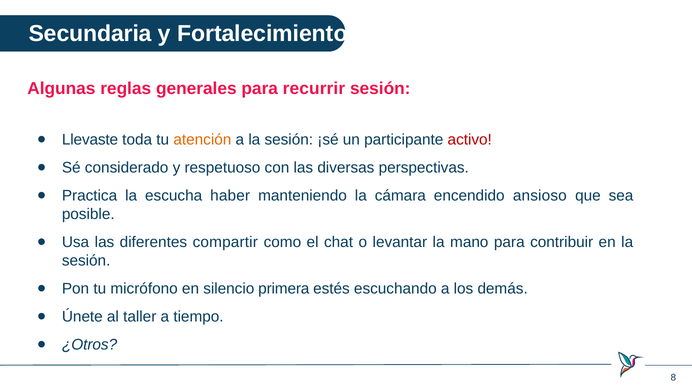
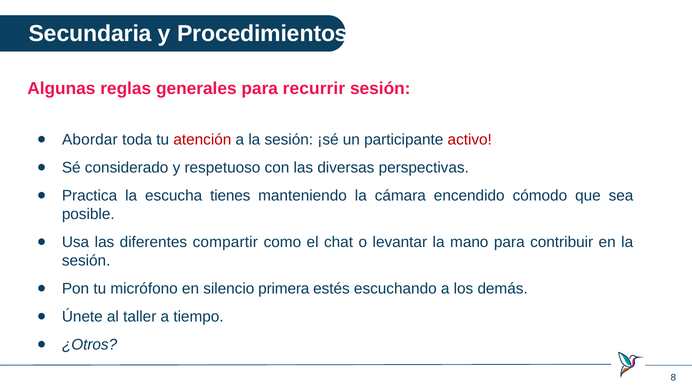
Fortalecimiento: Fortalecimiento -> Procedimientos
Llevaste: Llevaste -> Abordar
atención colour: orange -> red
haber: haber -> tienes
ansioso: ansioso -> cómodo
